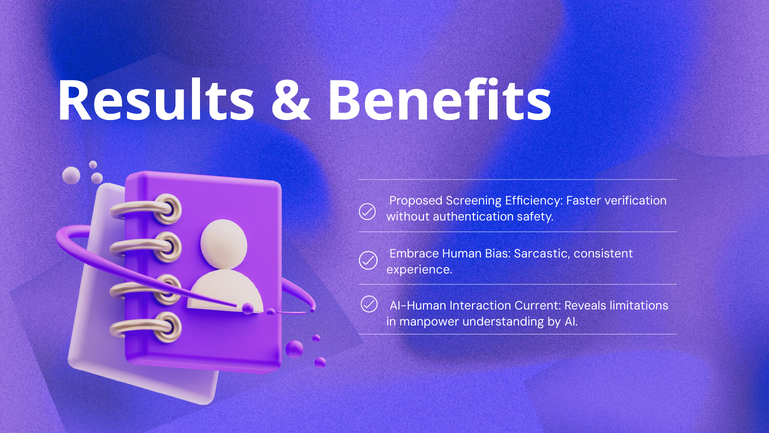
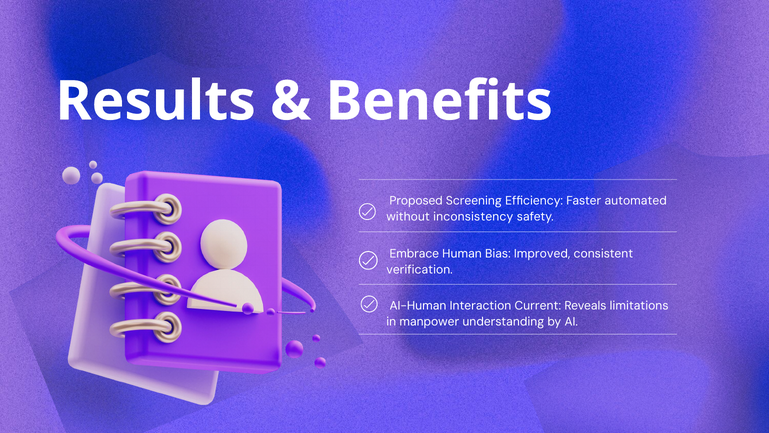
verification: verification -> automated
authentication: authentication -> inconsistency
Sarcastic: Sarcastic -> Improved
experience: experience -> verification
